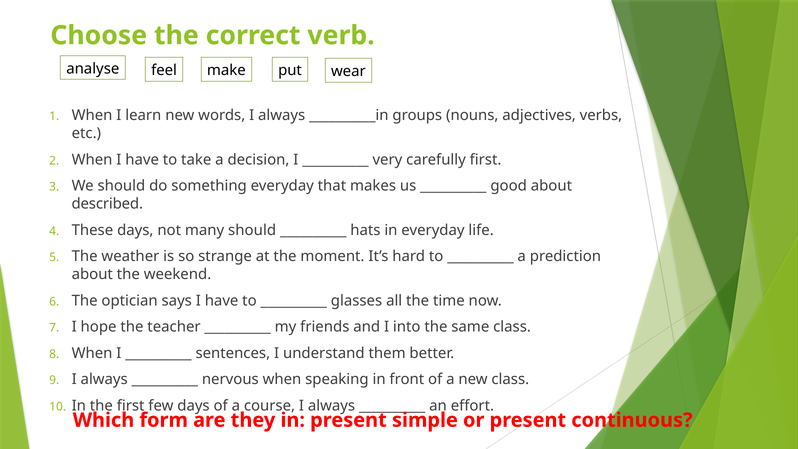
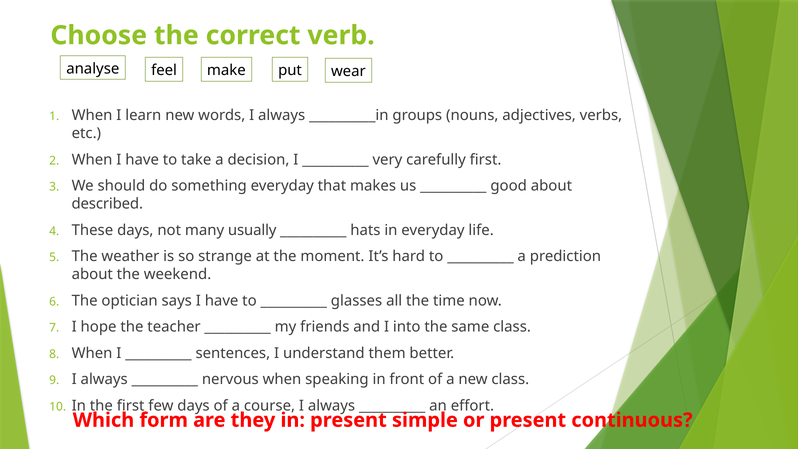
many should: should -> usually
